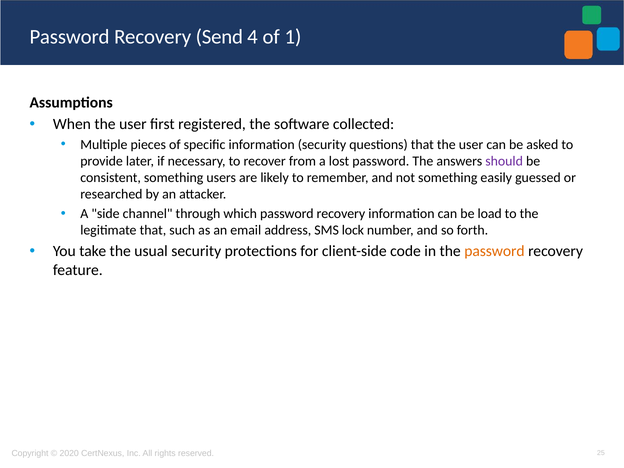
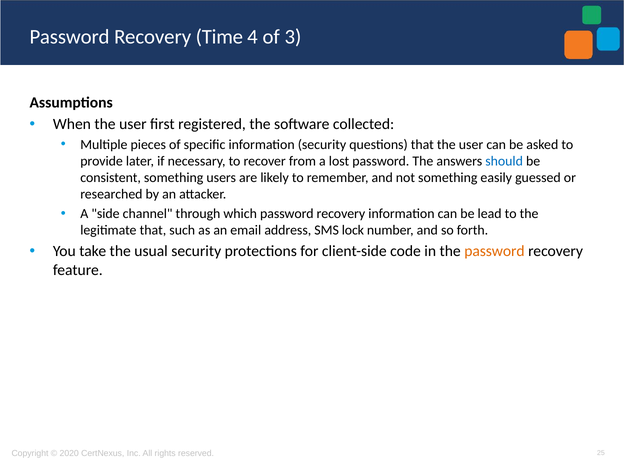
Send: Send -> Time
1: 1 -> 3
should colour: purple -> blue
load: load -> lead
